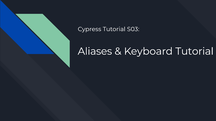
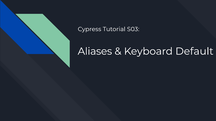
Keyboard Tutorial: Tutorial -> Default
